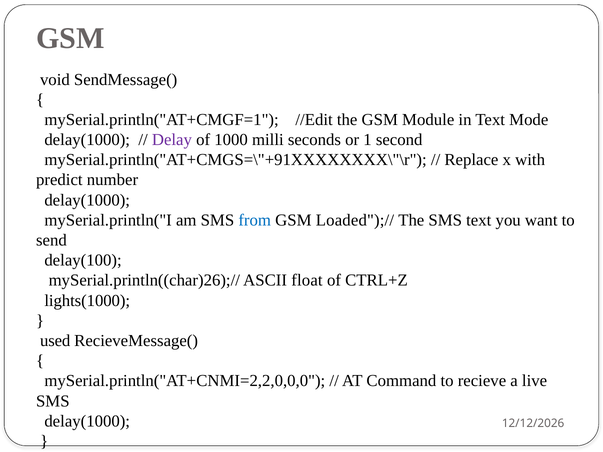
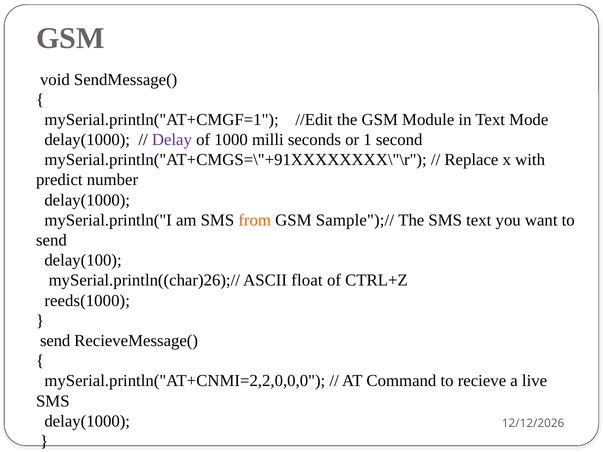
from colour: blue -> orange
Loaded");//: Loaded");// -> Sample");//
lights(1000: lights(1000 -> reeds(1000
used at (55, 341): used -> send
